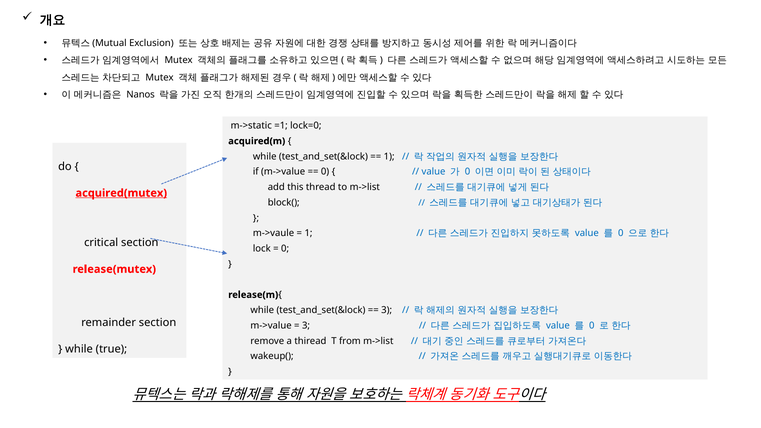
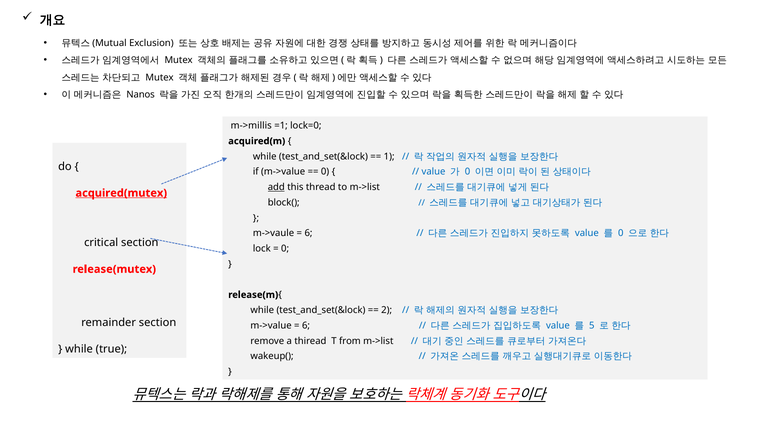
m->static: m->static -> m->millis
add underline: none -> present
1 at (309, 233): 1 -> 6
3 at (387, 310): 3 -> 2
3 at (306, 326): 3 -> 6
0 at (592, 326): 0 -> 5
